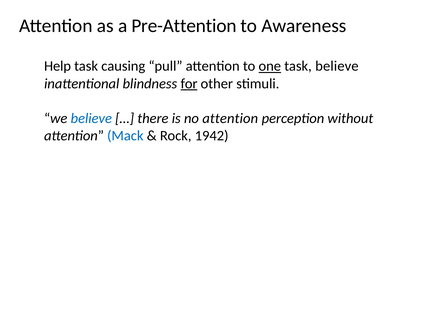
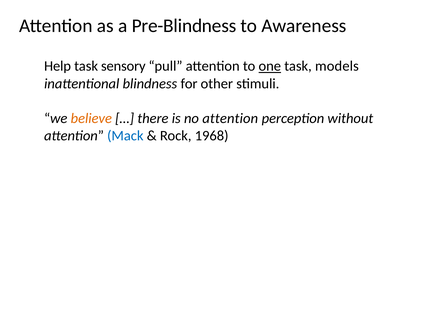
Pre-Attention: Pre-Attention -> Pre-Blindness
causing: causing -> sensory
task believe: believe -> models
for underline: present -> none
believe at (91, 118) colour: blue -> orange
1942: 1942 -> 1968
